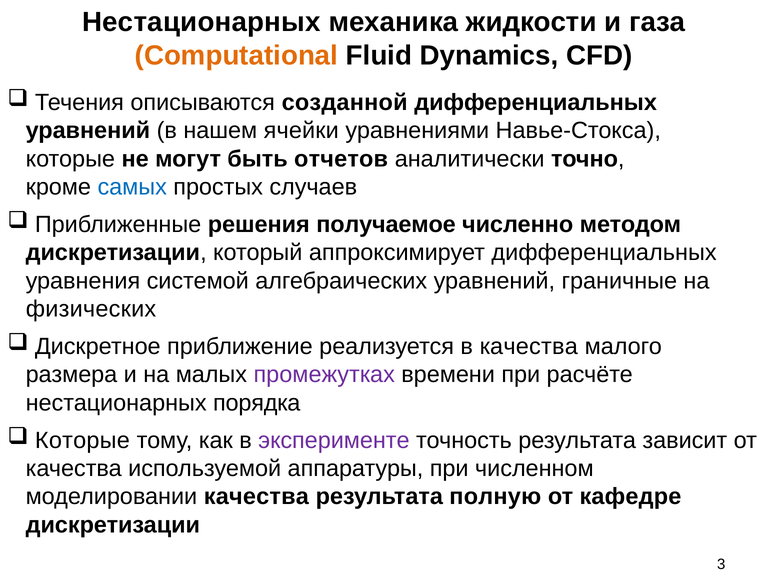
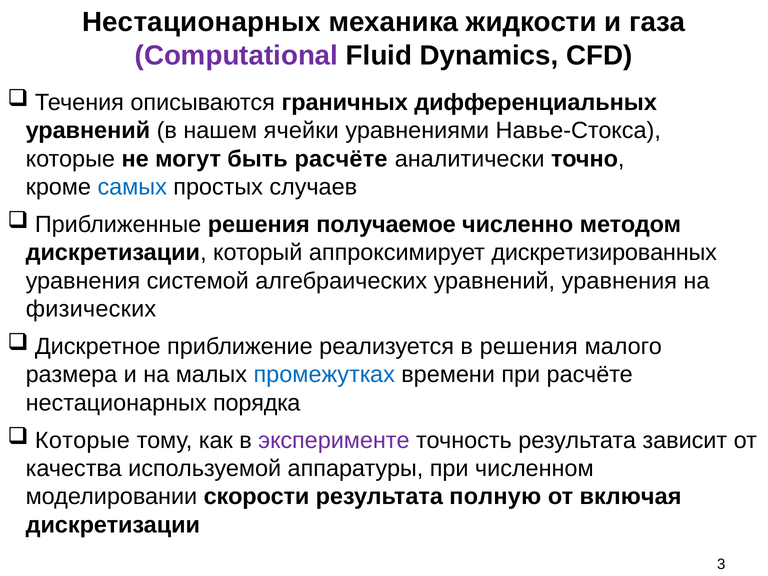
Сomputational colour: orange -> purple
созданной: созданной -> граничных
быть отчетов: отчетов -> расчёте
аппроксимирует дифференциальных: дифференциальных -> дискретизированных
уравнений граничные: граничные -> уравнения
в качества: качества -> решения
промежутках colour: purple -> blue
моделировании качества: качества -> скорости
кафедре: кафедре -> включая
